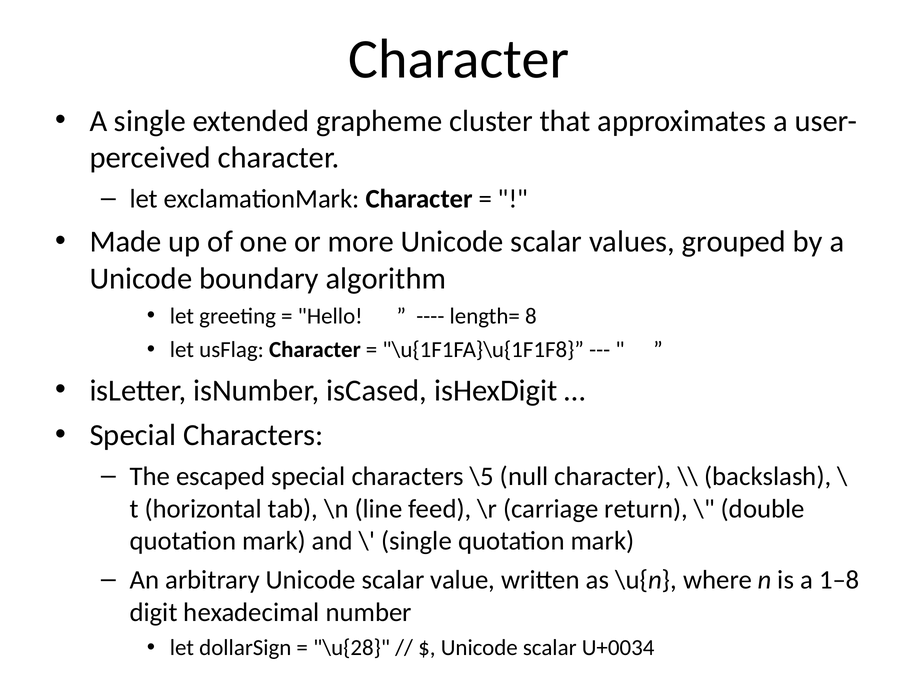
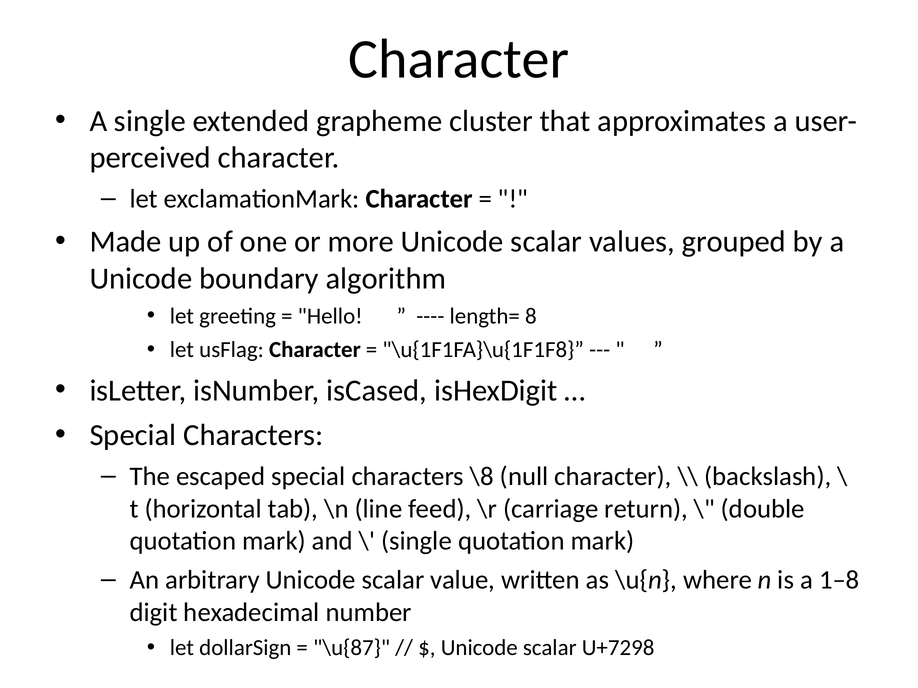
\5: \5 -> \8
\u{28: \u{28 -> \u{87
U+0034: U+0034 -> U+7298
